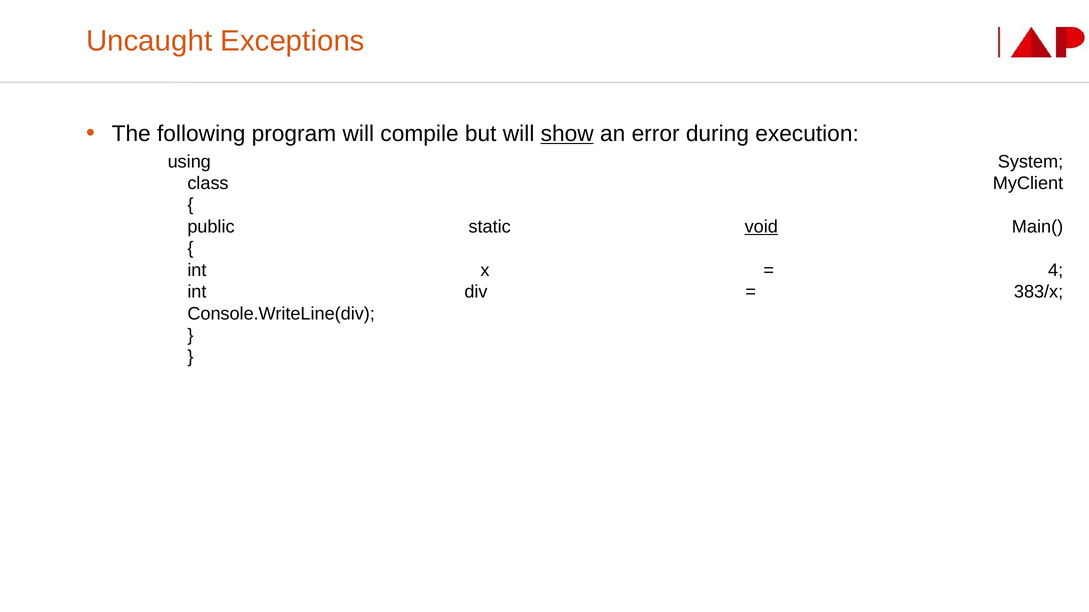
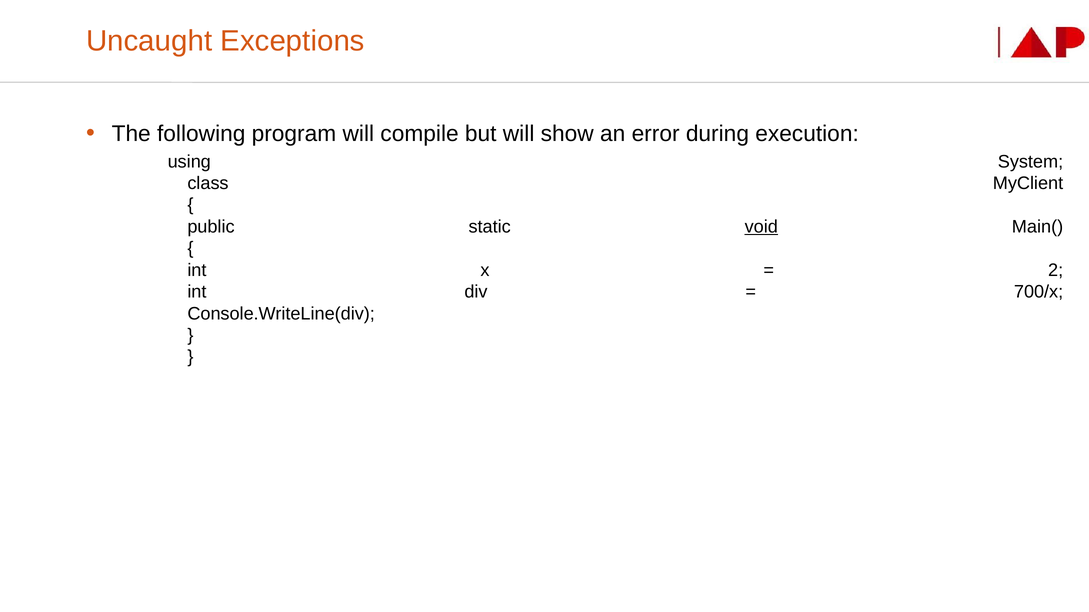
show underline: present -> none
4: 4 -> 2
383/x: 383/x -> 700/x
